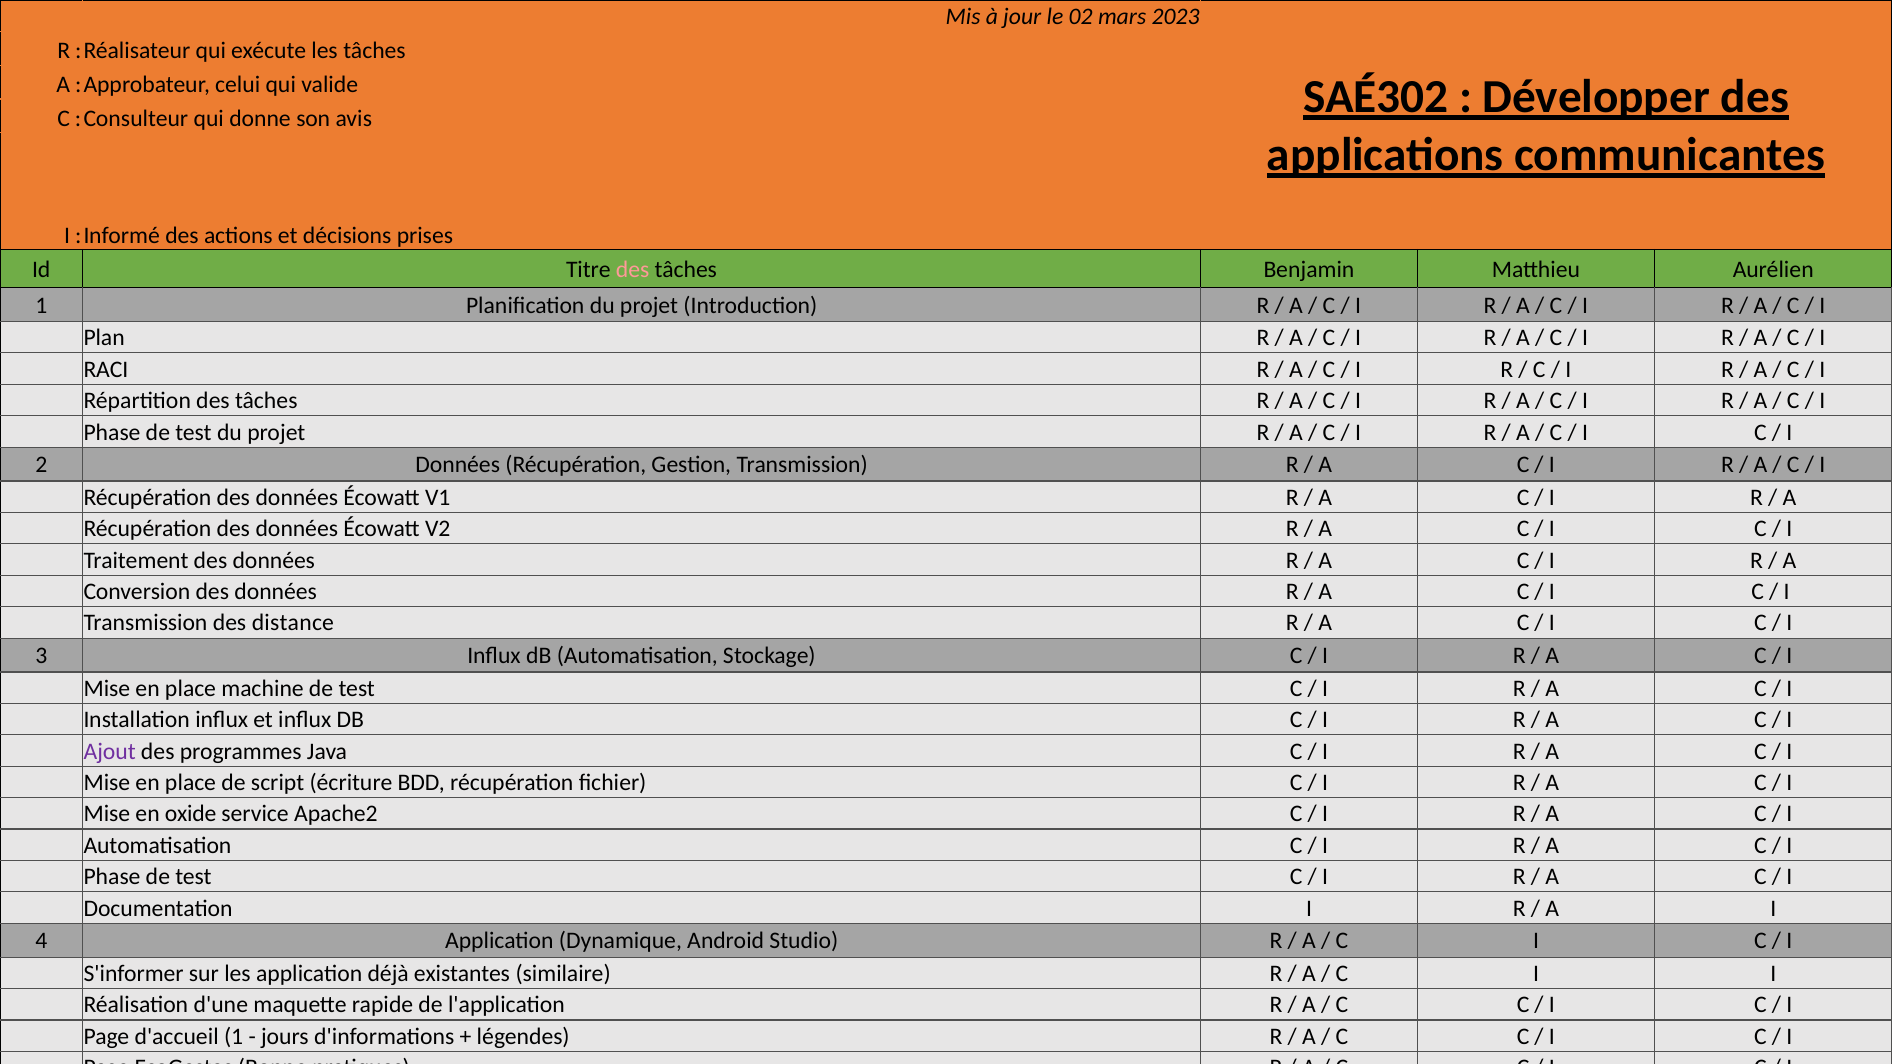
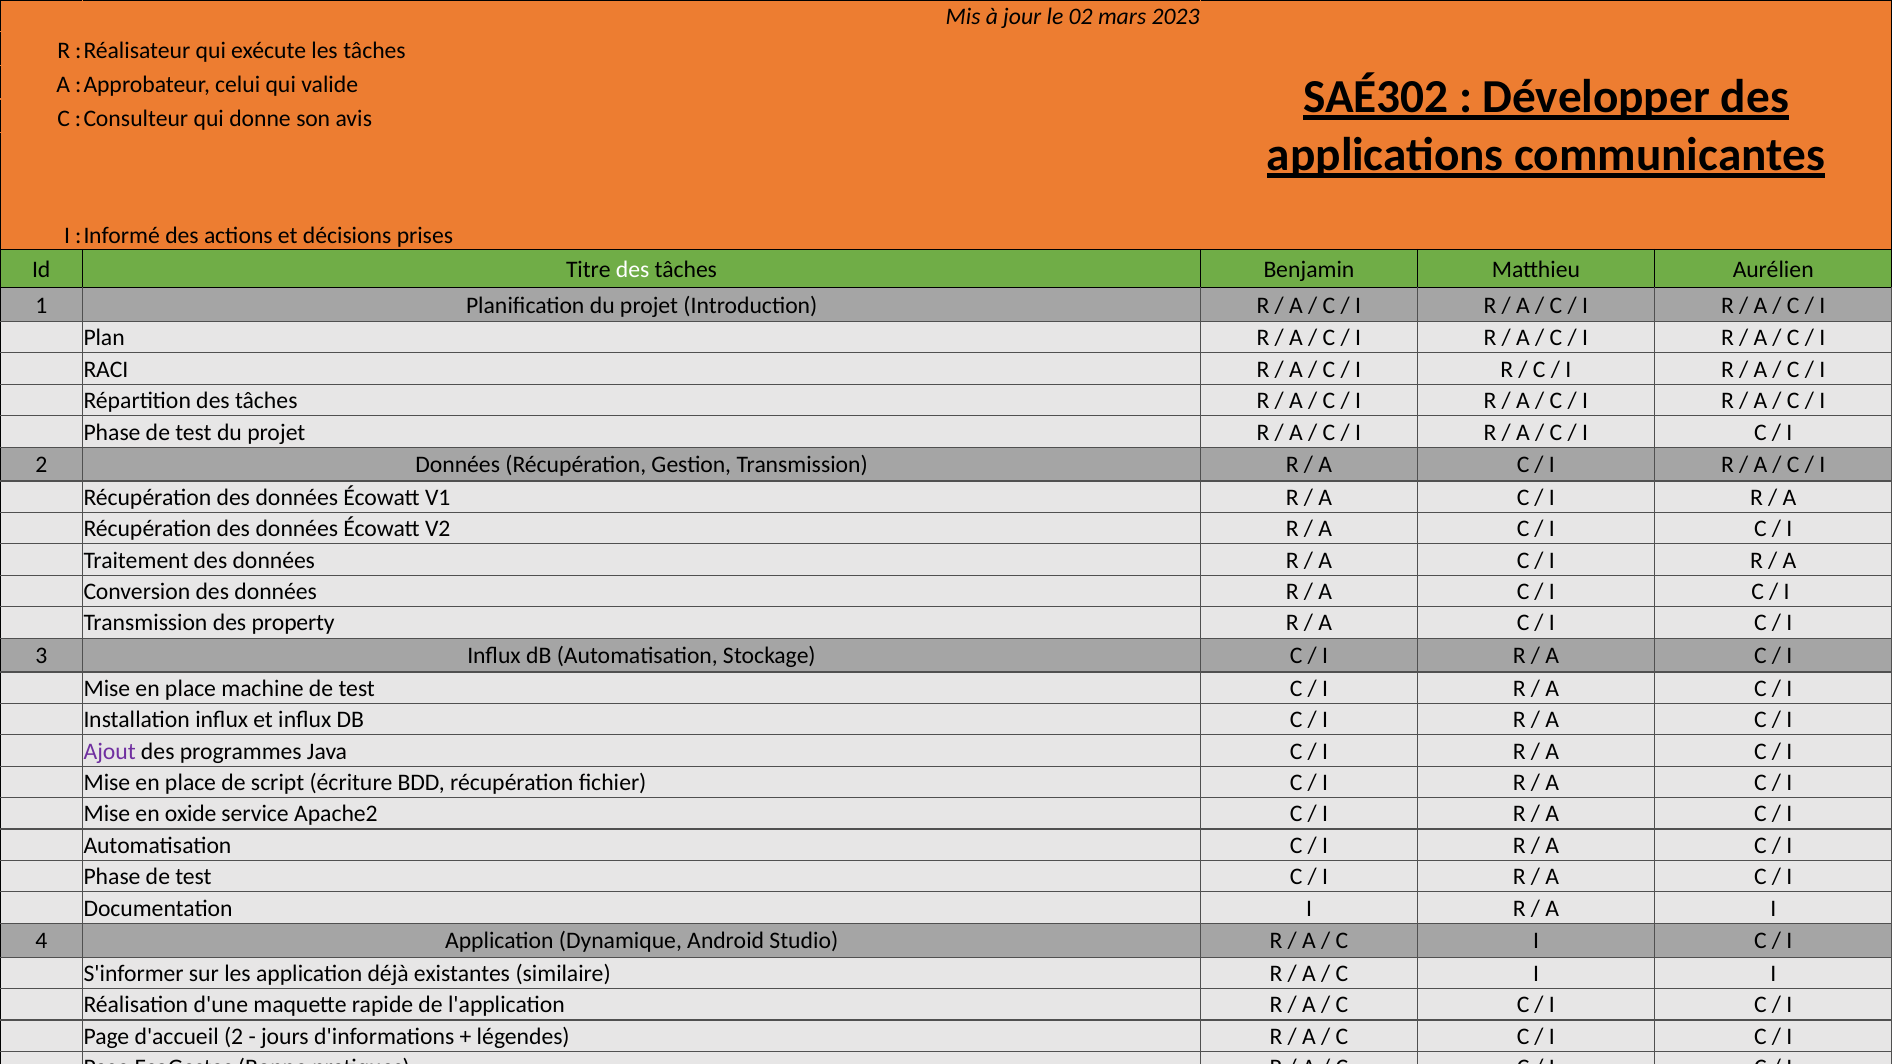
des at (633, 269) colour: pink -> white
distance: distance -> property
d'accueil 1: 1 -> 2
